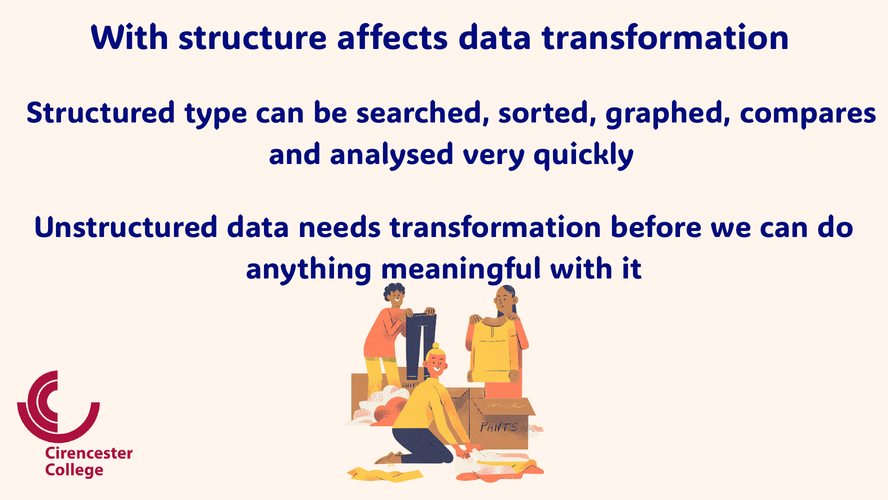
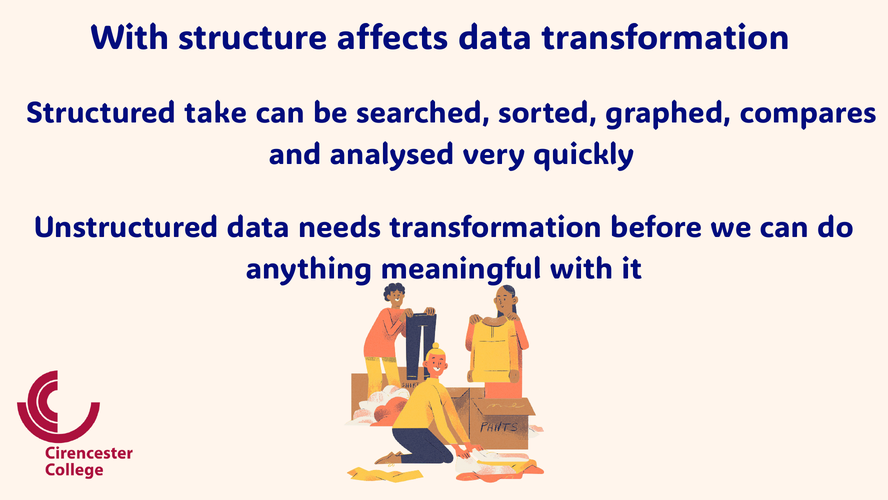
type: type -> take
